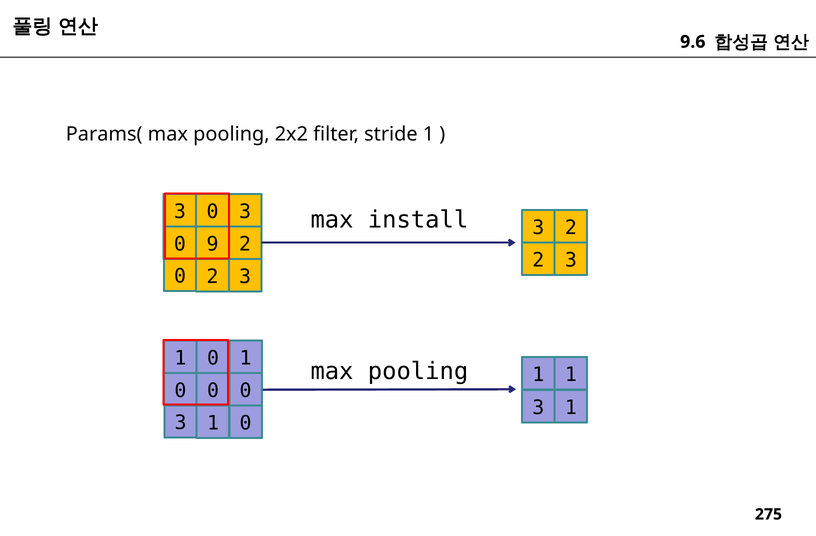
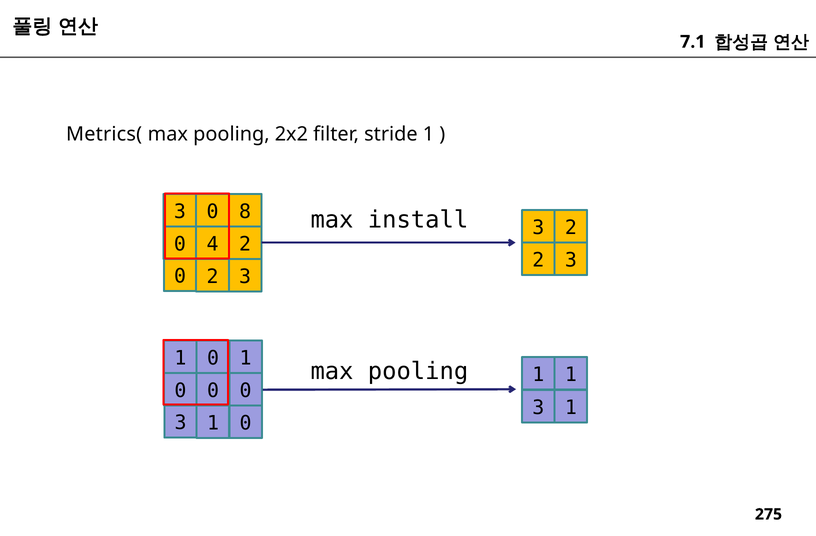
9.6: 9.6 -> 7.1
Params(: Params( -> Metrics(
3 0 3: 3 -> 8
9: 9 -> 4
